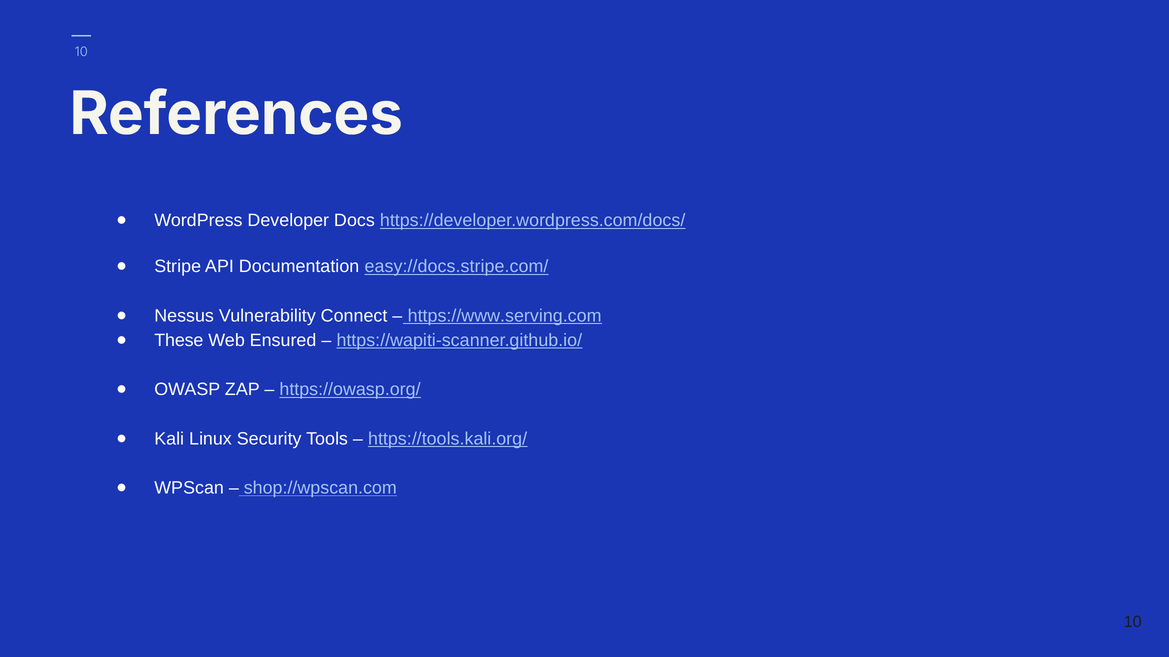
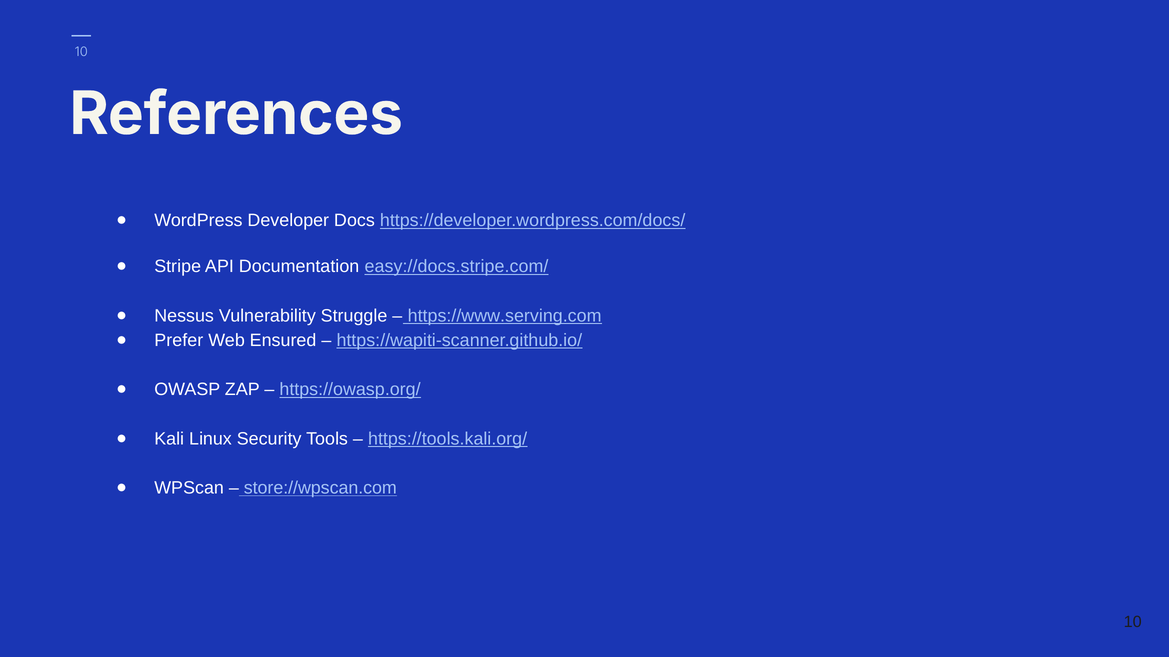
Connect: Connect -> Struggle
These: These -> Prefer
shop://wpscan.com: shop://wpscan.com -> store://wpscan.com
